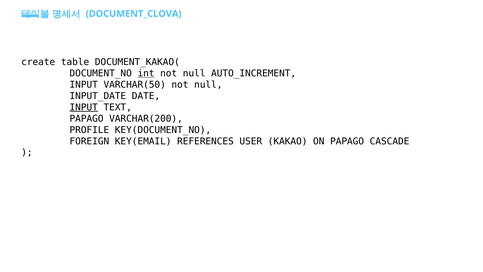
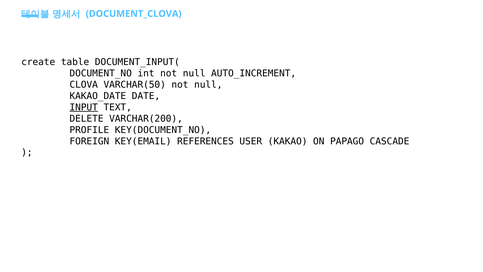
DOCUMENT_KAKAO(: DOCUMENT_KAKAO( -> DOCUMENT_INPUT(
int underline: present -> none
INPUT at (84, 85): INPUT -> CLOVA
INPUT_DATE: INPUT_DATE -> KAKAO_DATE
PAPAGO at (87, 119): PAPAGO -> DELETE
